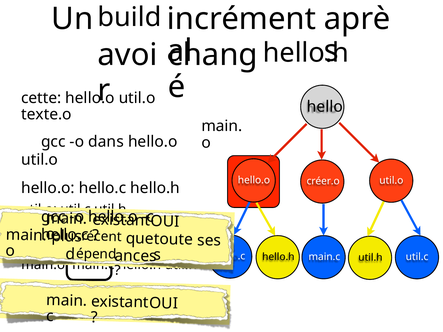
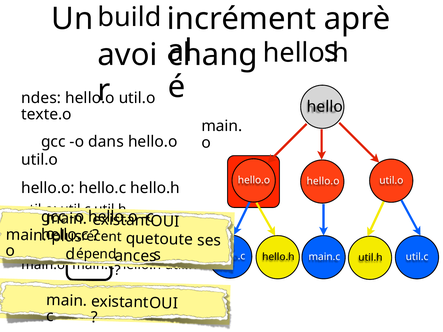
cette: cette -> ndes
créer.o at (323, 181): créer.o -> hello.o
